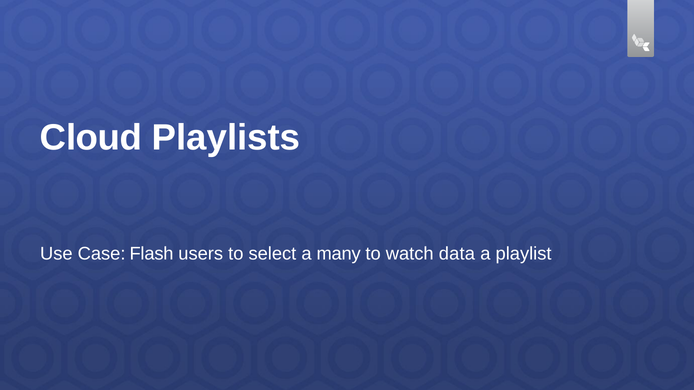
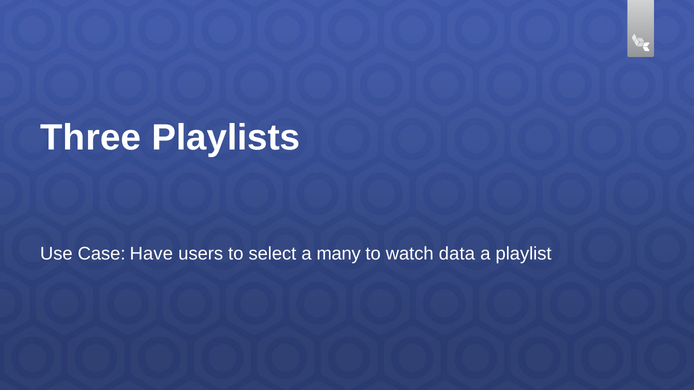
Cloud: Cloud -> Three
Flash: Flash -> Have
